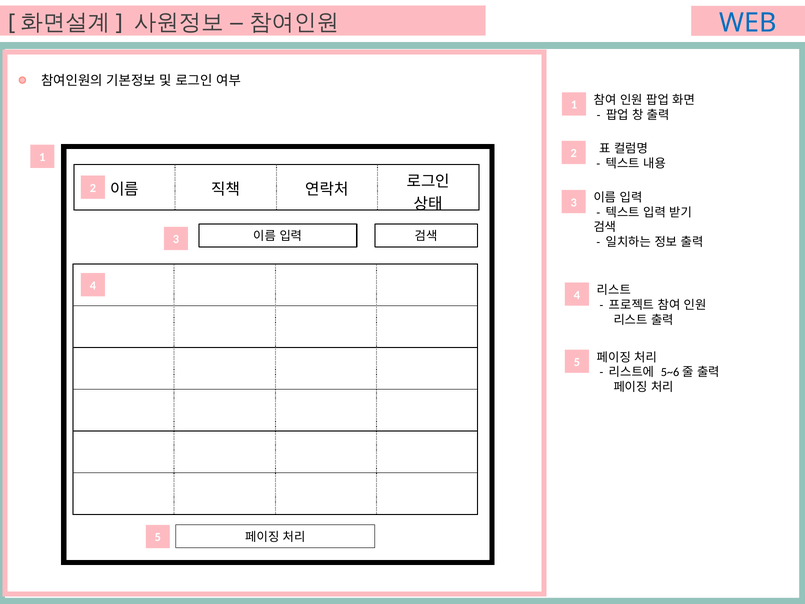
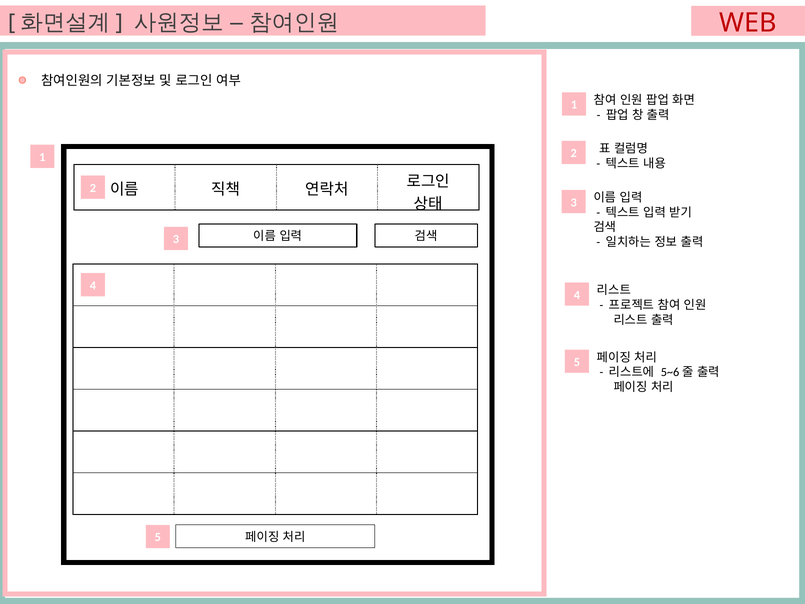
WEB colour: blue -> red
